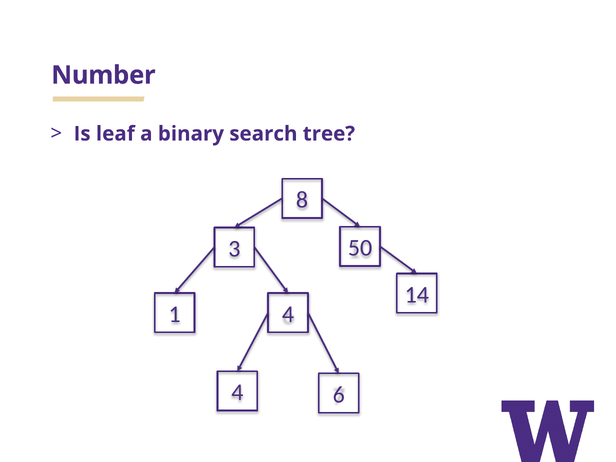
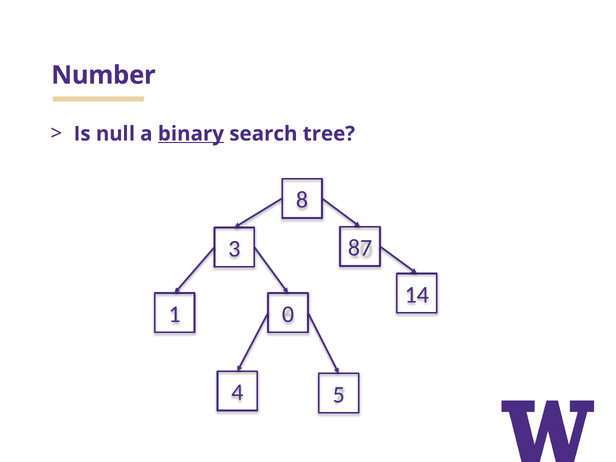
leaf: leaf -> null
binary underline: none -> present
50: 50 -> 87
1 4: 4 -> 0
6: 6 -> 5
